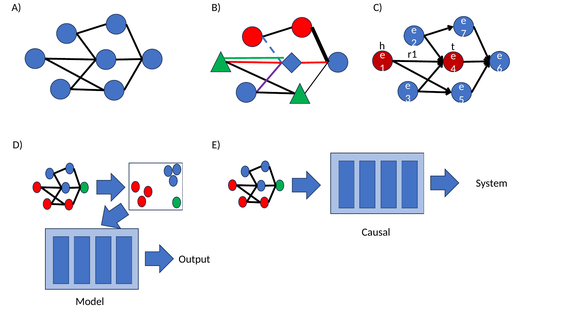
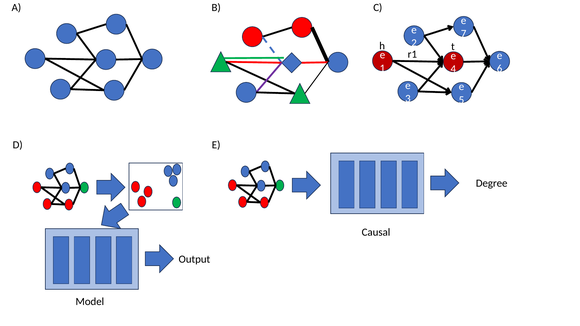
System: System -> Degree
